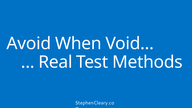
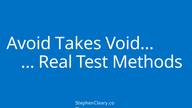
When: When -> Takes
